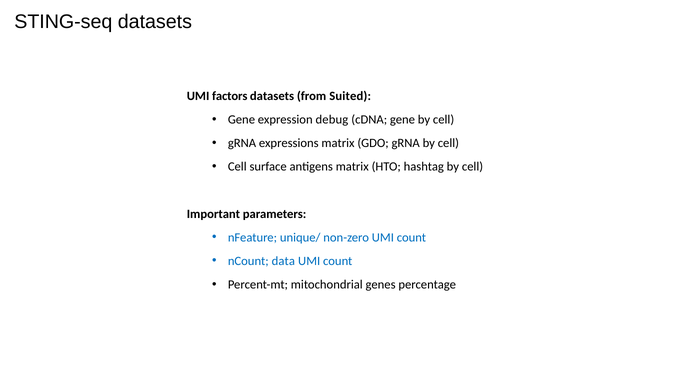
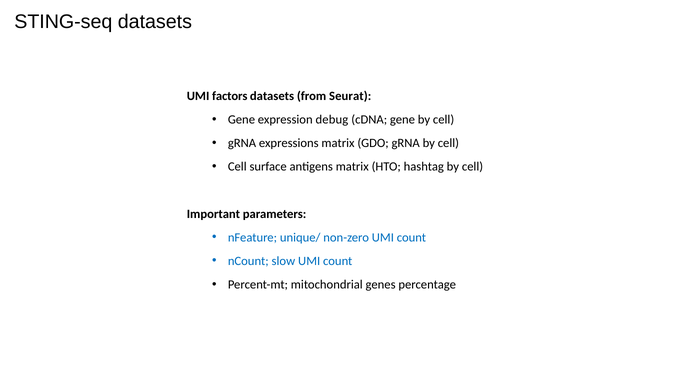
Suited: Suited -> Seurat
data: data -> slow
